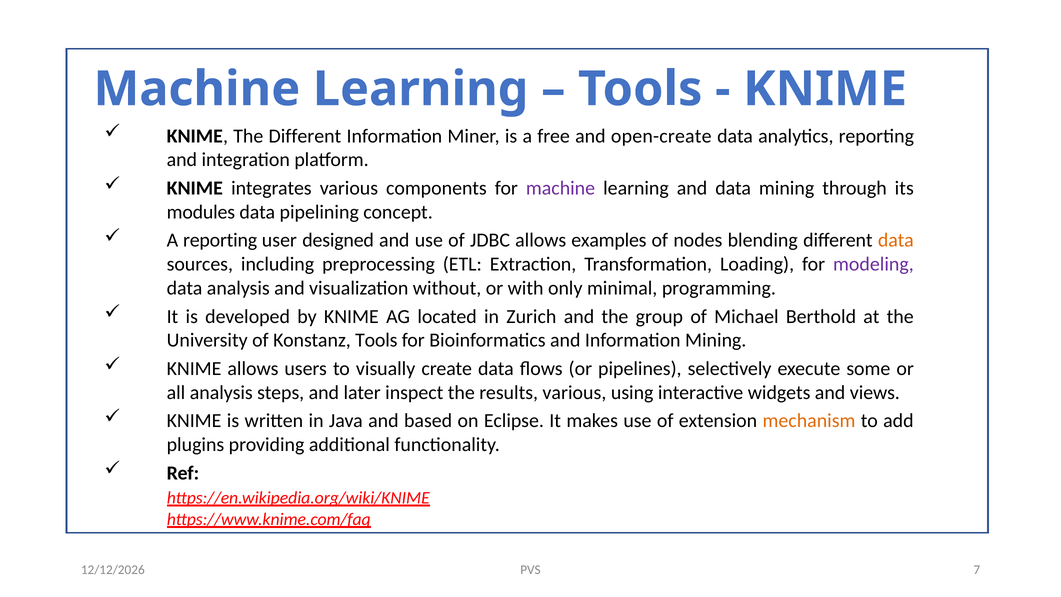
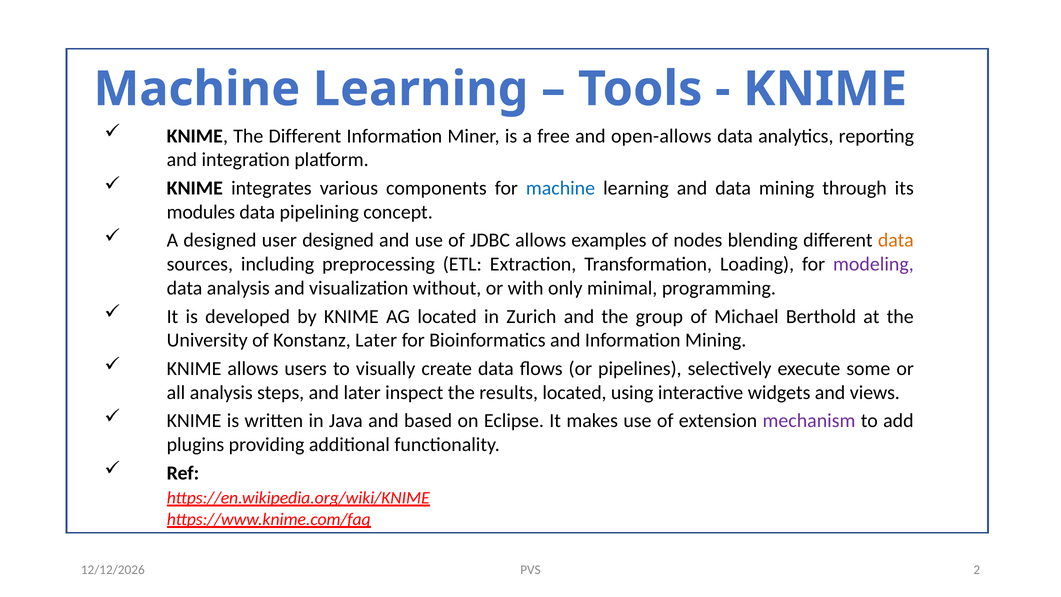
open-create: open-create -> open-allows
machine at (561, 188) colour: purple -> blue
A reporting: reporting -> designed
Konstanz Tools: Tools -> Later
results various: various -> located
mechanism colour: orange -> purple
7: 7 -> 2
